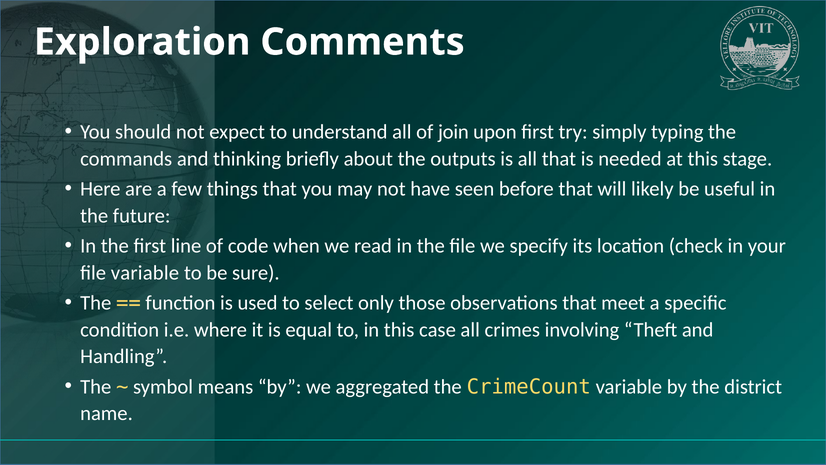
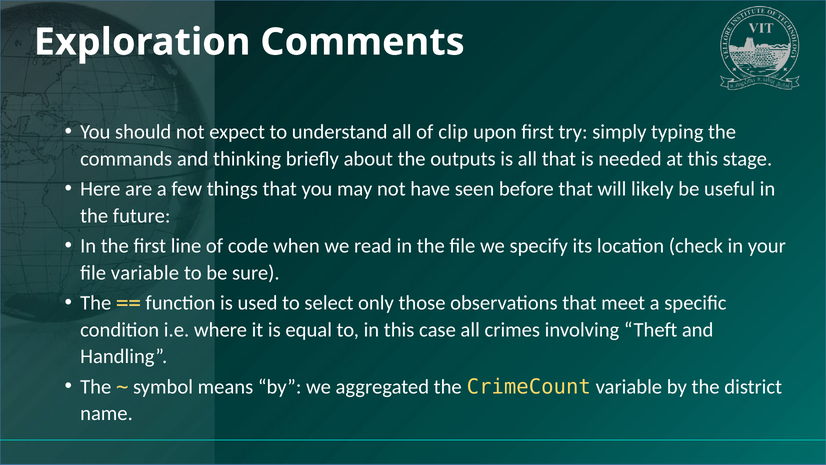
join: join -> clip
